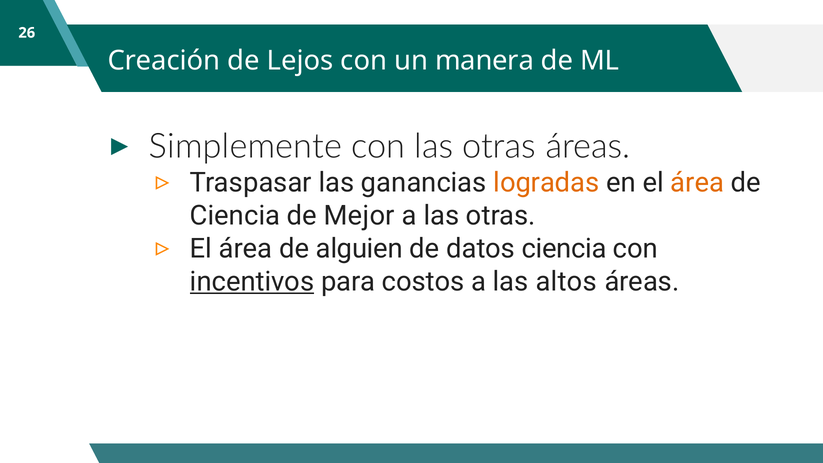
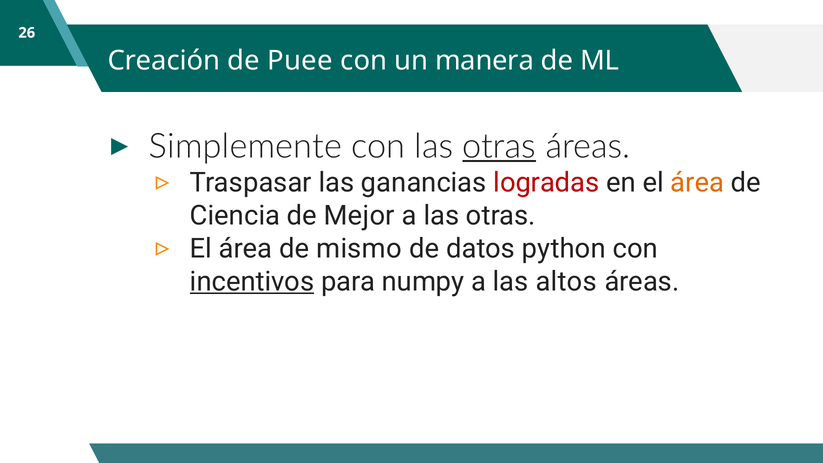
Lejos: Lejos -> Puee
otras at (499, 146) underline: none -> present
logradas colour: orange -> red
alguien: alguien -> mismo
datos ciencia: ciencia -> python
costos: costos -> numpy
